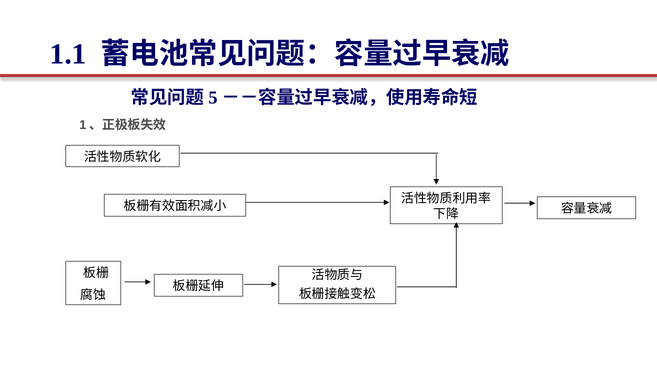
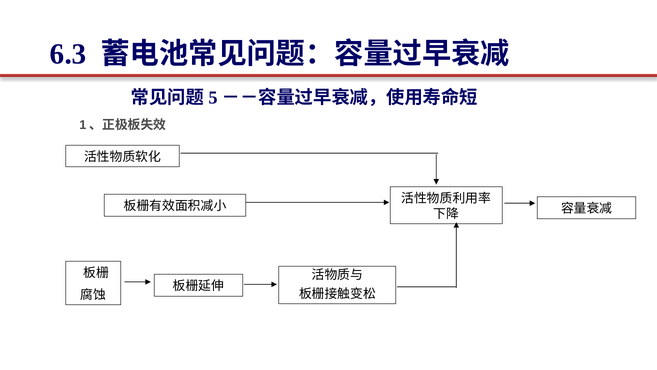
1.1: 1.1 -> 6.3
